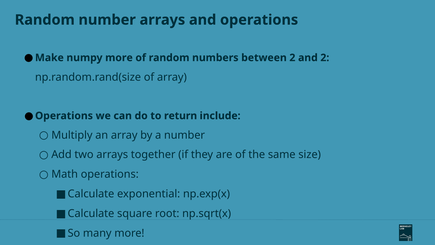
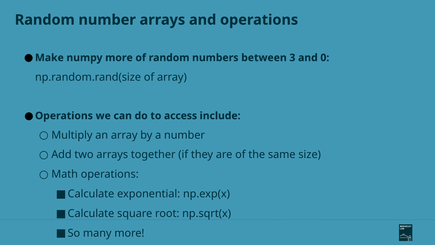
between 2: 2 -> 3
and 2: 2 -> 0
return: return -> access
